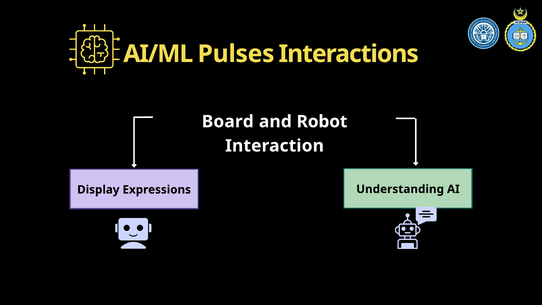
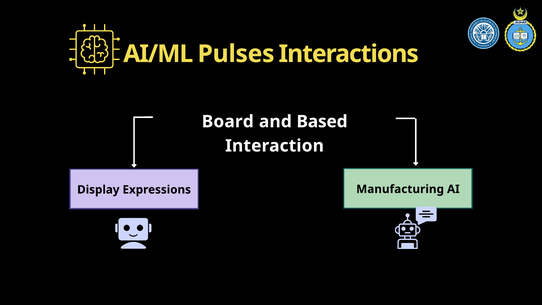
Robot: Robot -> Based
Understanding: Understanding -> Manufacturing
